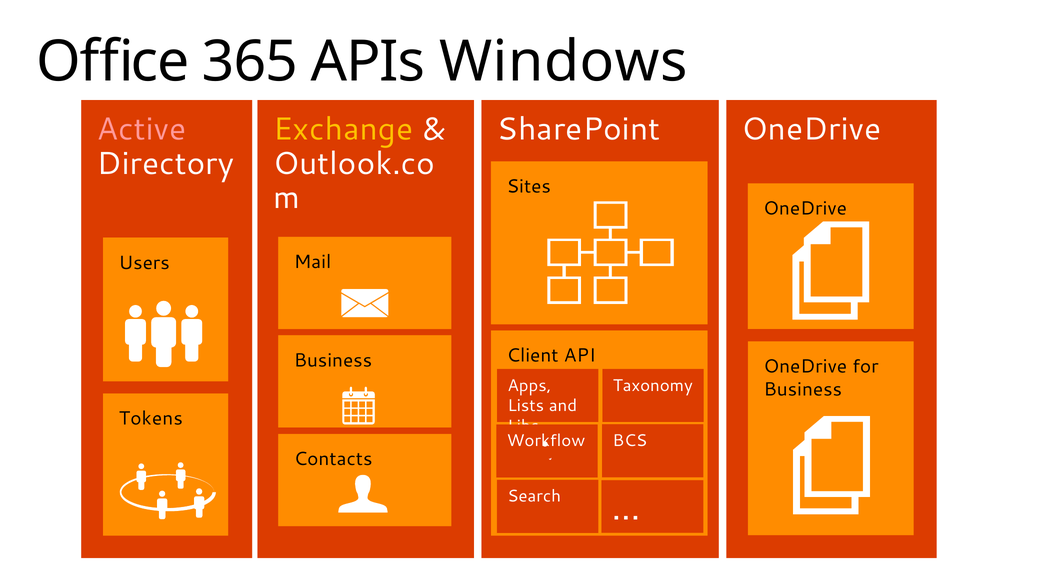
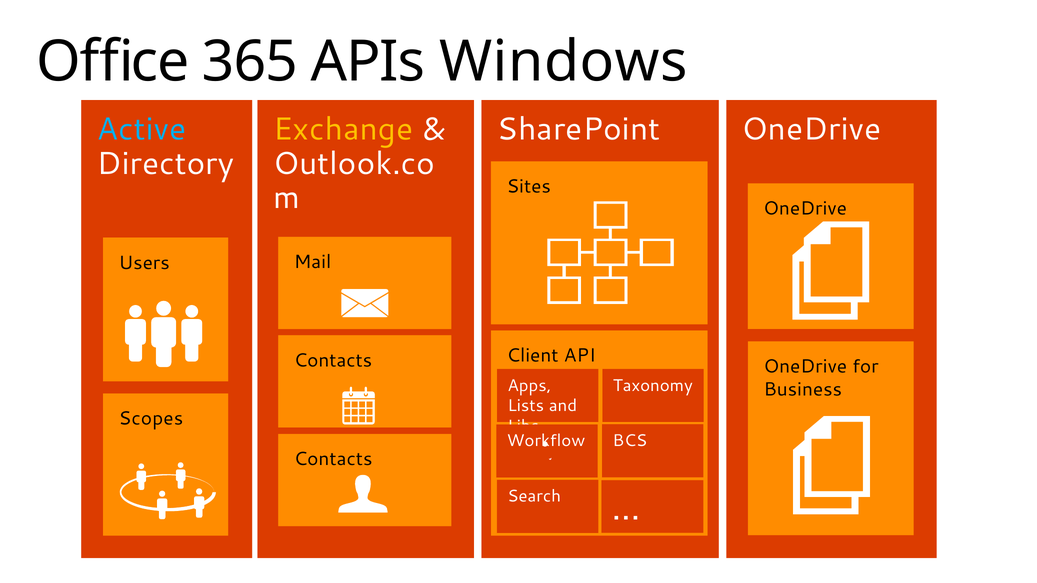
Active colour: pink -> light blue
Business at (333, 360): Business -> Contacts
Tokens: Tokens -> Scopes
